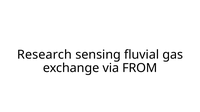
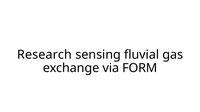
FROM: FROM -> FORM
